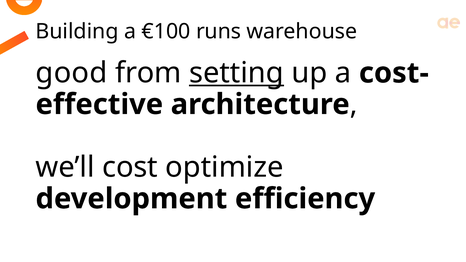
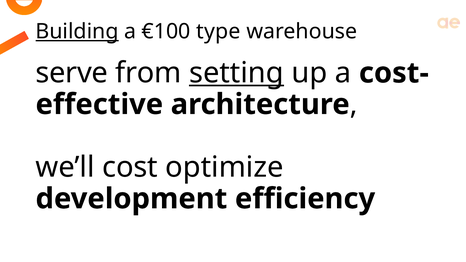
Building underline: none -> present
runs: runs -> type
good: good -> serve
